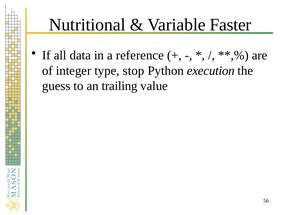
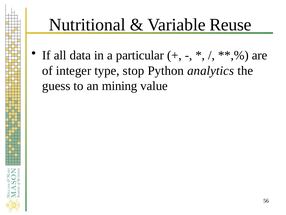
Faster: Faster -> Reuse
reference: reference -> particular
execution: execution -> analytics
trailing: trailing -> mining
